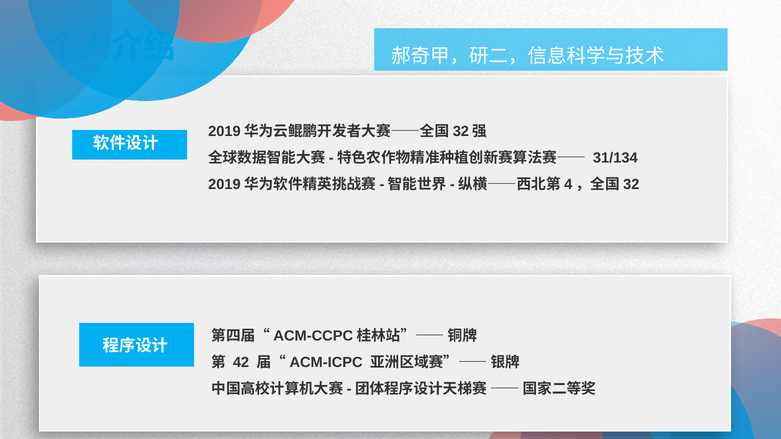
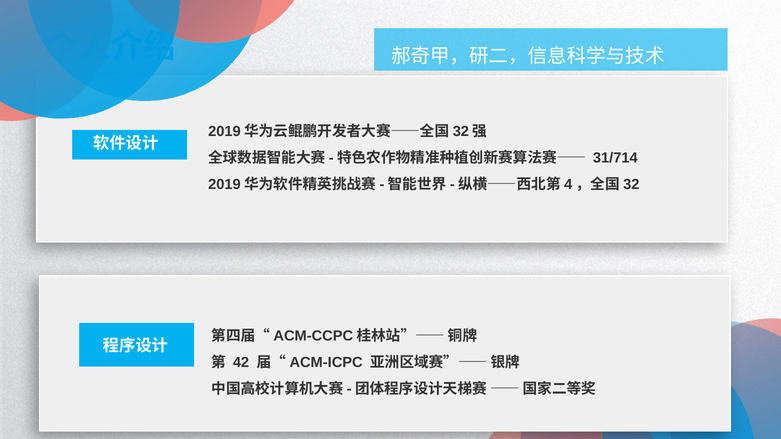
31/134: 31/134 -> 31/714
